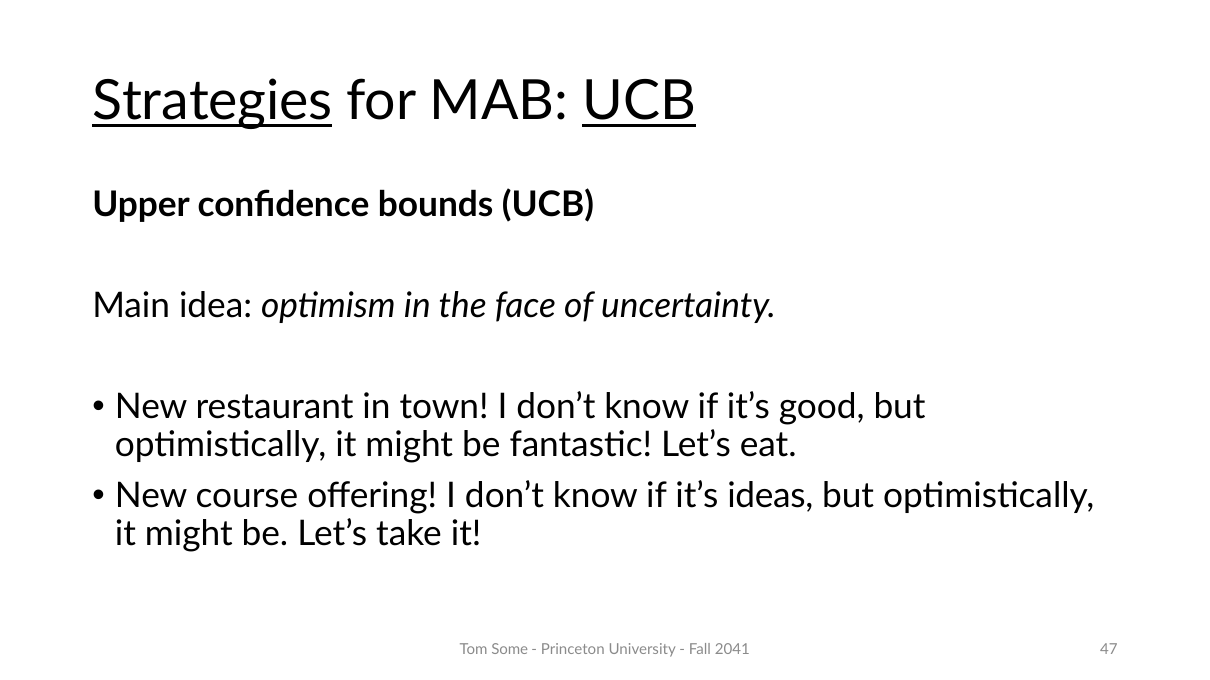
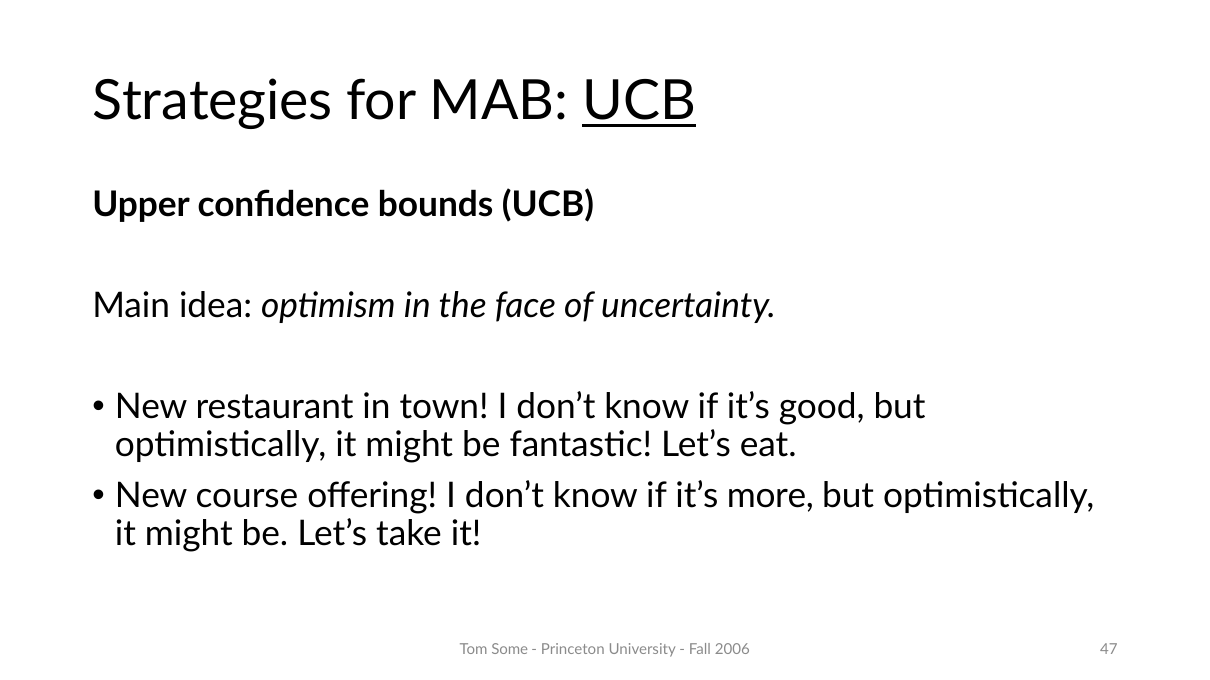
Strategies underline: present -> none
ideas: ideas -> more
2041: 2041 -> 2006
